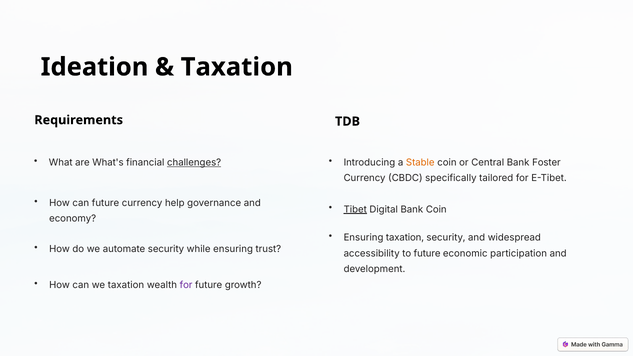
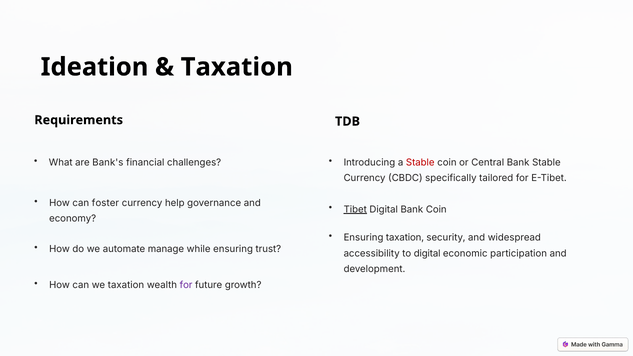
What's: What's -> Bank's
challenges underline: present -> none
Stable at (420, 162) colour: orange -> red
Bank Foster: Foster -> Stable
can future: future -> foster
automate security: security -> manage
to future: future -> digital
